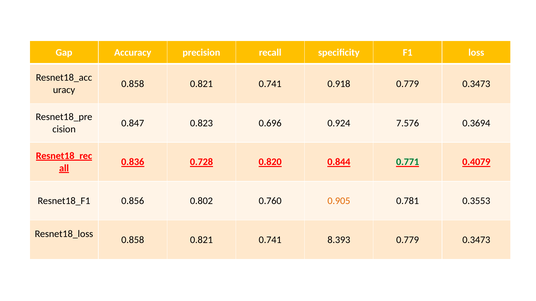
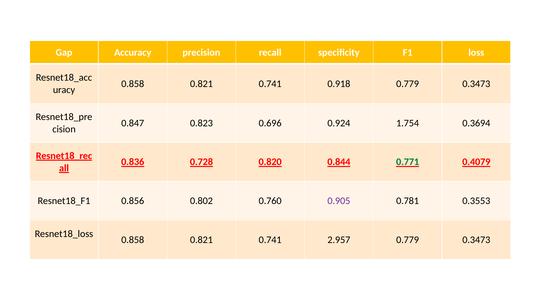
7.576: 7.576 -> 1.754
0.905 colour: orange -> purple
8.393: 8.393 -> 2.957
